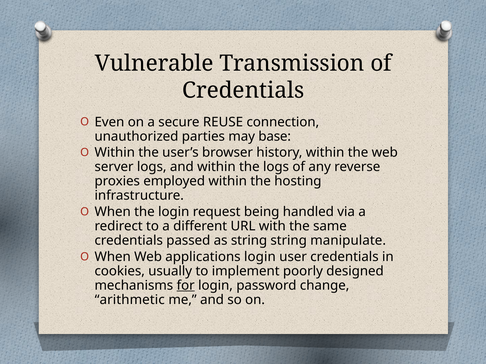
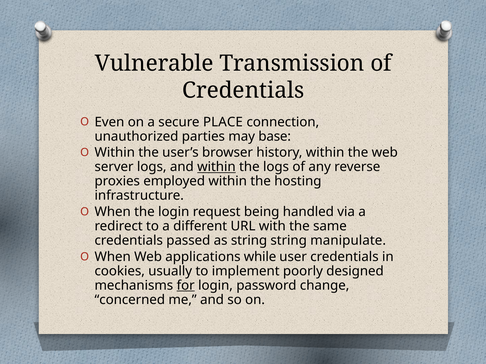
REUSE: REUSE -> PLACE
within at (216, 167) underline: none -> present
applications login: login -> while
arithmetic: arithmetic -> concerned
